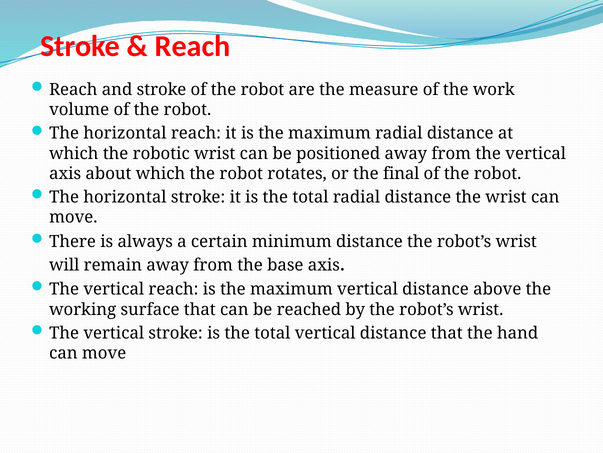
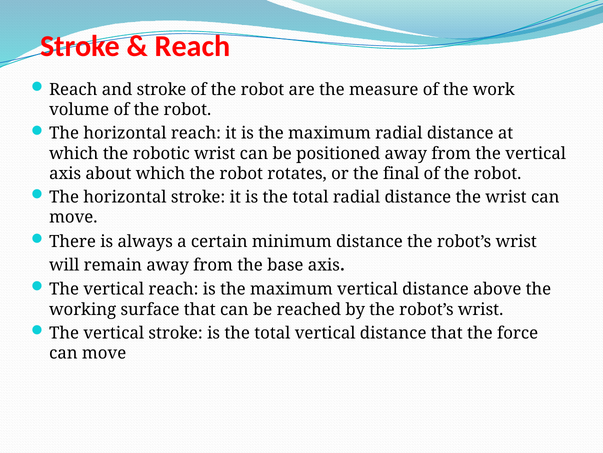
hand: hand -> force
